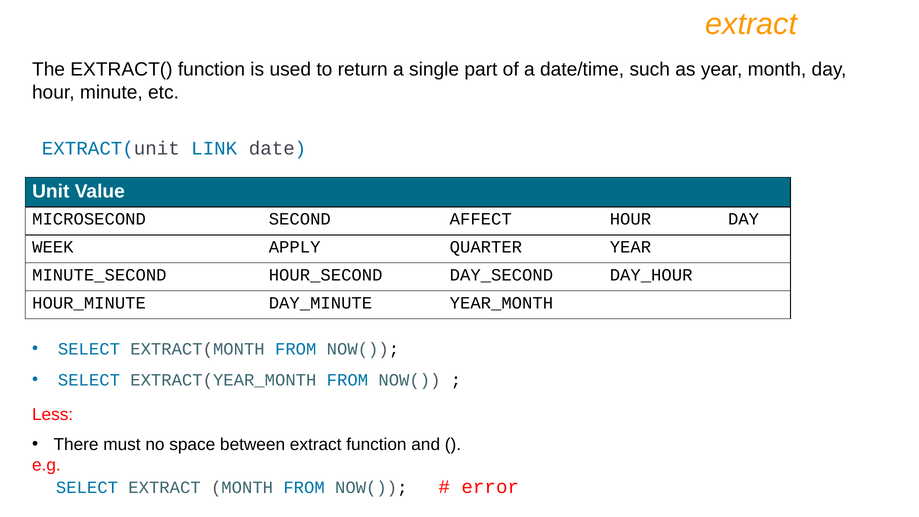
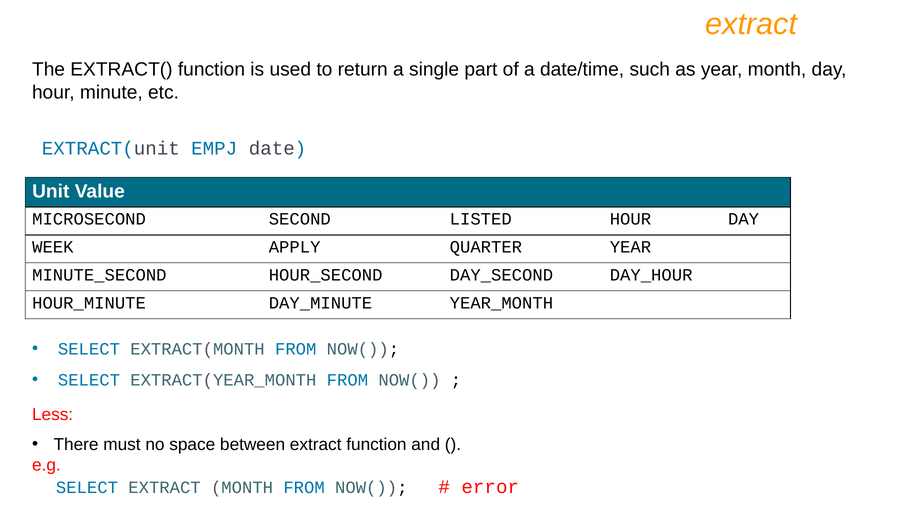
LINK: LINK -> EMPJ
AFFECT: AFFECT -> LISTED
